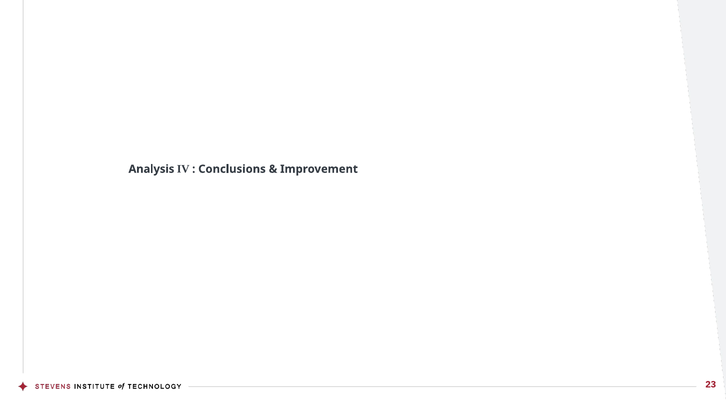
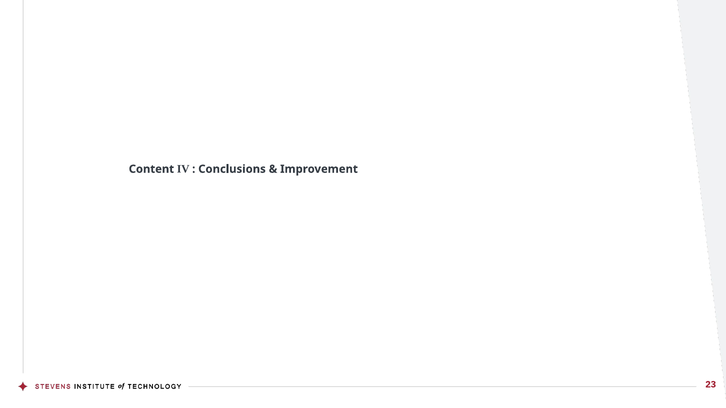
Analysis: Analysis -> Content
